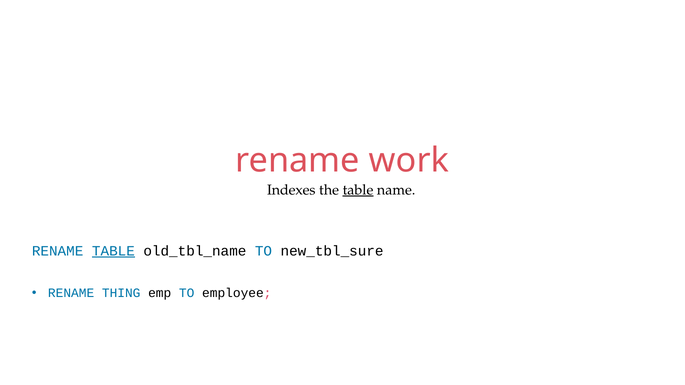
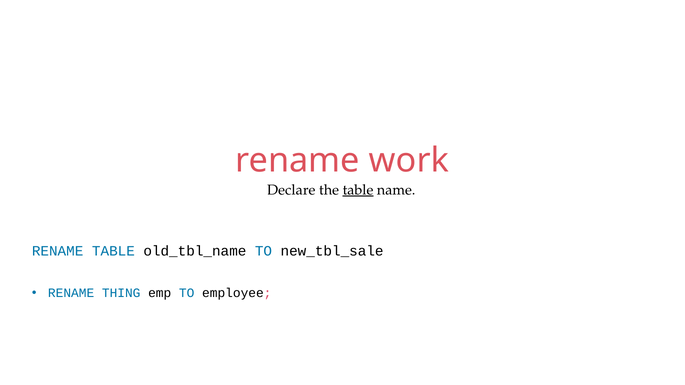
Indexes: Indexes -> Declare
TABLE at (113, 251) underline: present -> none
new_tbl_sure: new_tbl_sure -> new_tbl_sale
